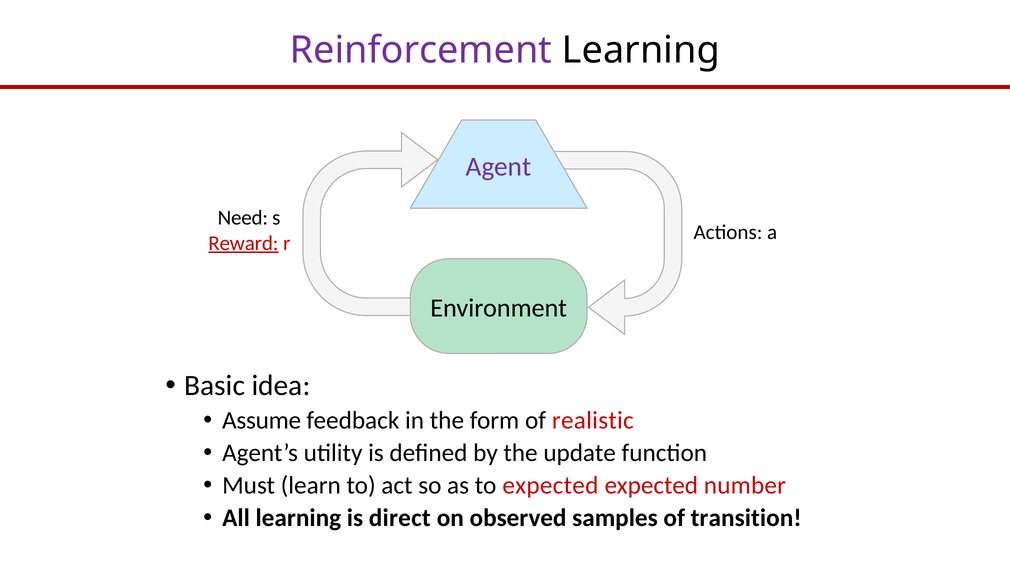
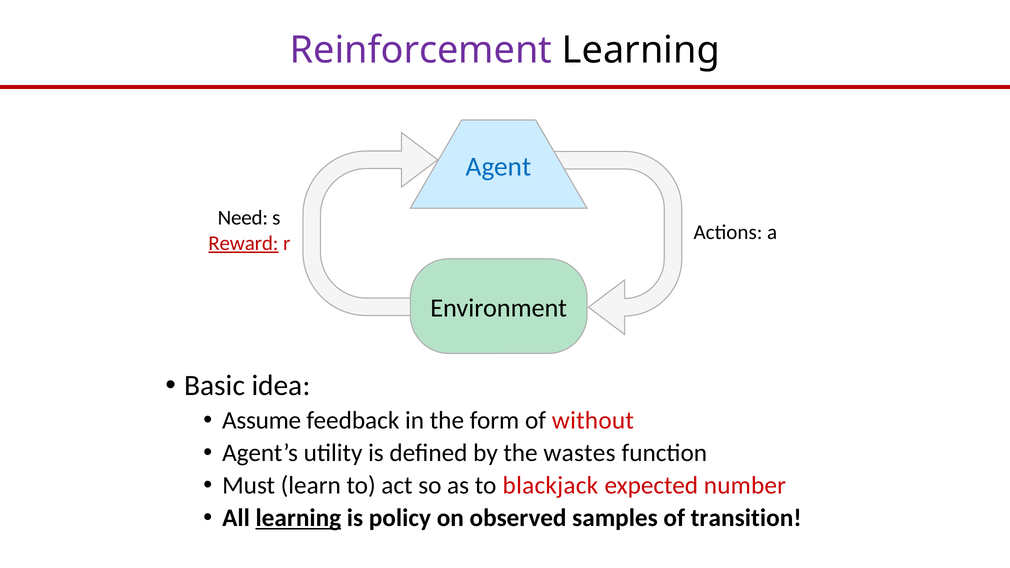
Agent colour: purple -> blue
realistic: realistic -> without
update: update -> wastes
to expected: expected -> blackjack
learning at (298, 518) underline: none -> present
direct: direct -> policy
